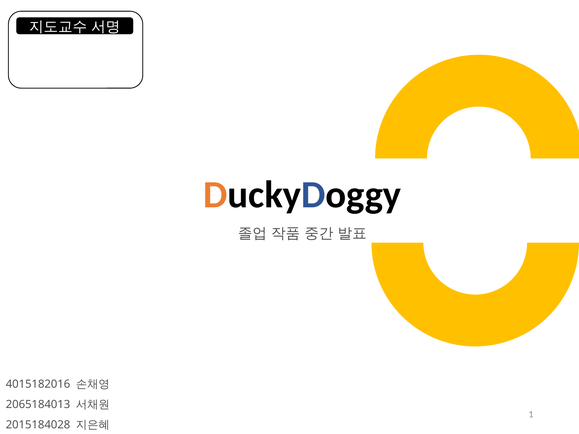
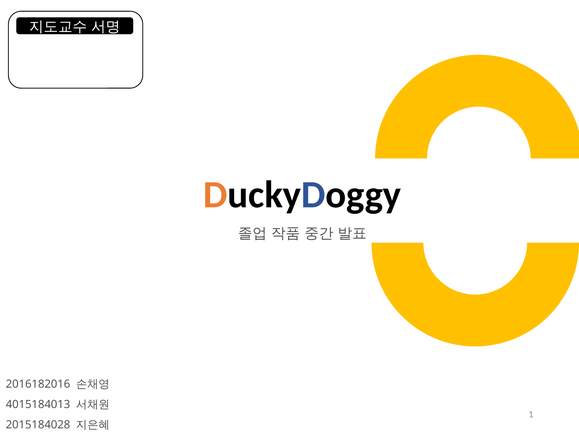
4015182016: 4015182016 -> 2016182016
2065184013: 2065184013 -> 4015184013
